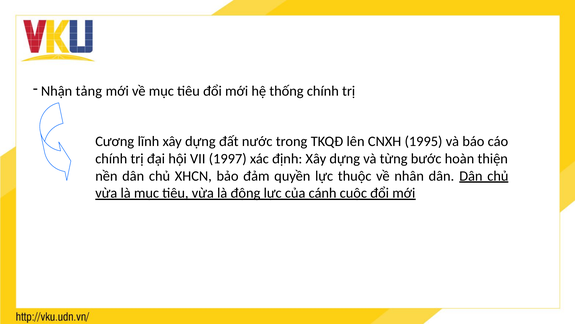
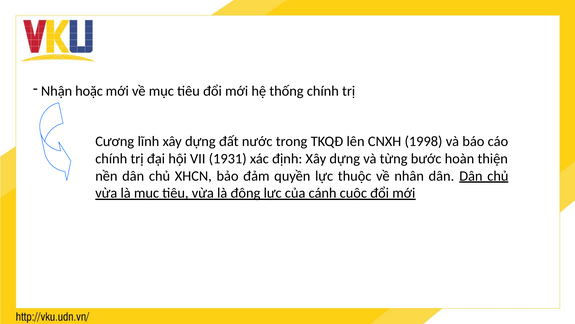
tảng: tảng -> hoặc
1995: 1995 -> 1998
1997: 1997 -> 1931
